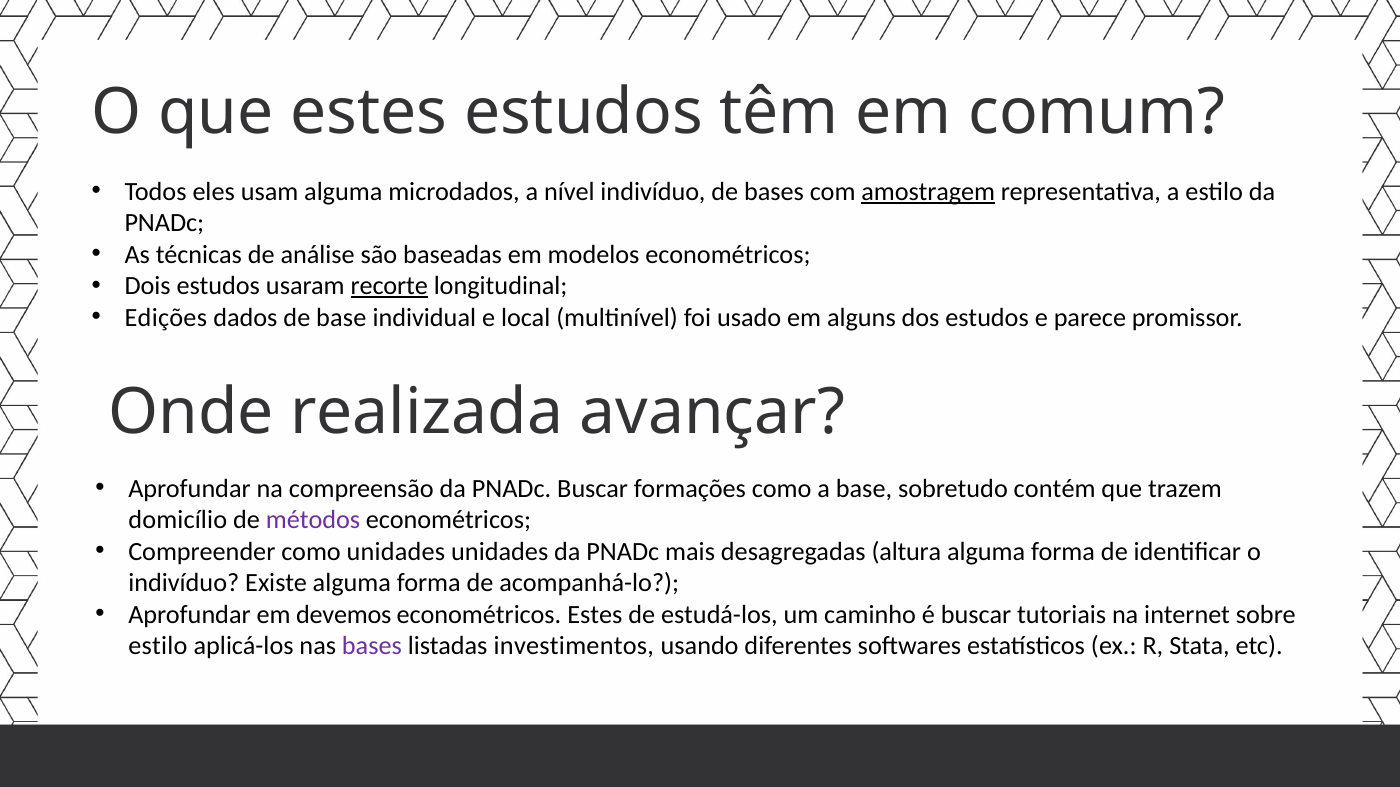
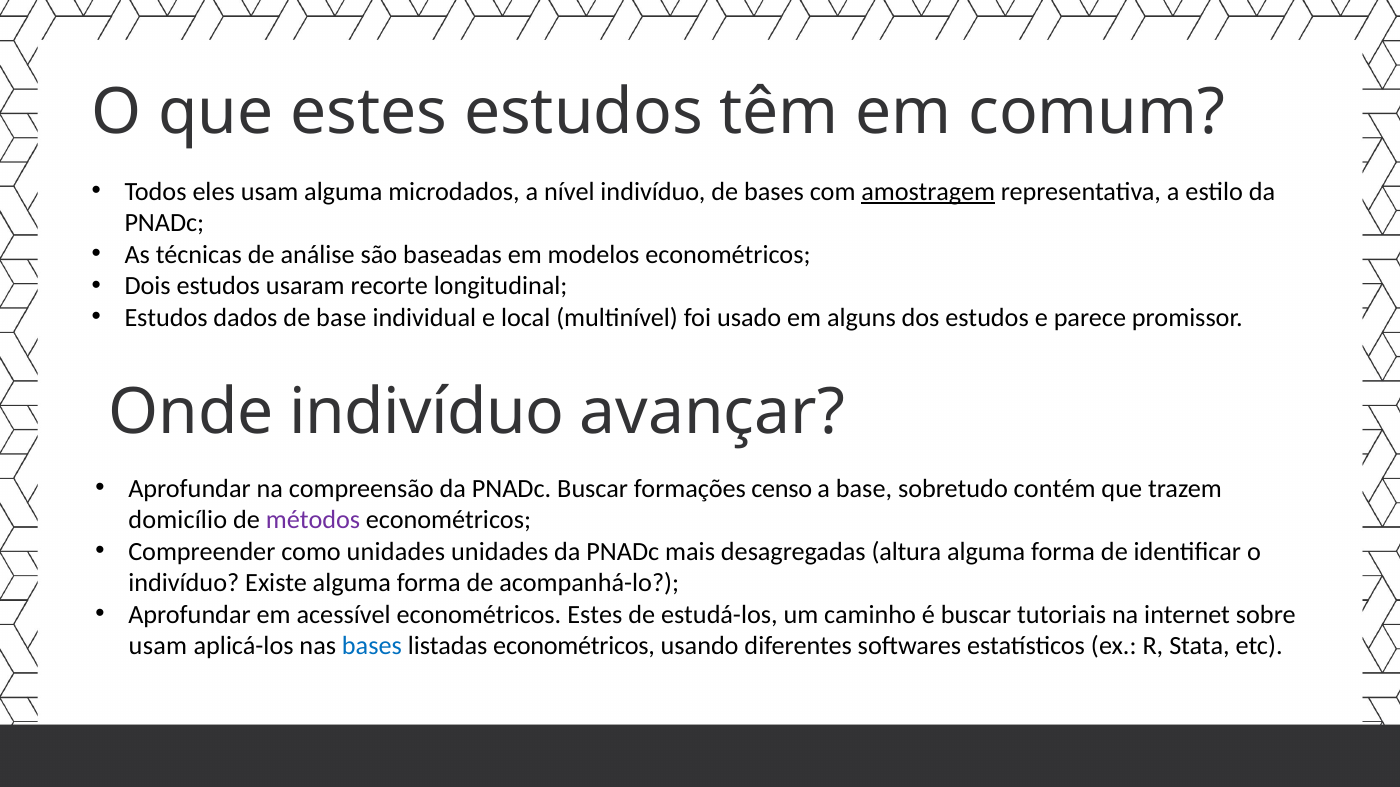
recorte underline: present -> none
Edições at (166, 318): Edições -> Estudos
Onde realizada: realizada -> indivíduo
formações como: como -> censo
devemos: devemos -> acessível
estilo at (158, 646): estilo -> usam
bases at (372, 646) colour: purple -> blue
listadas investimentos: investimentos -> econométricos
